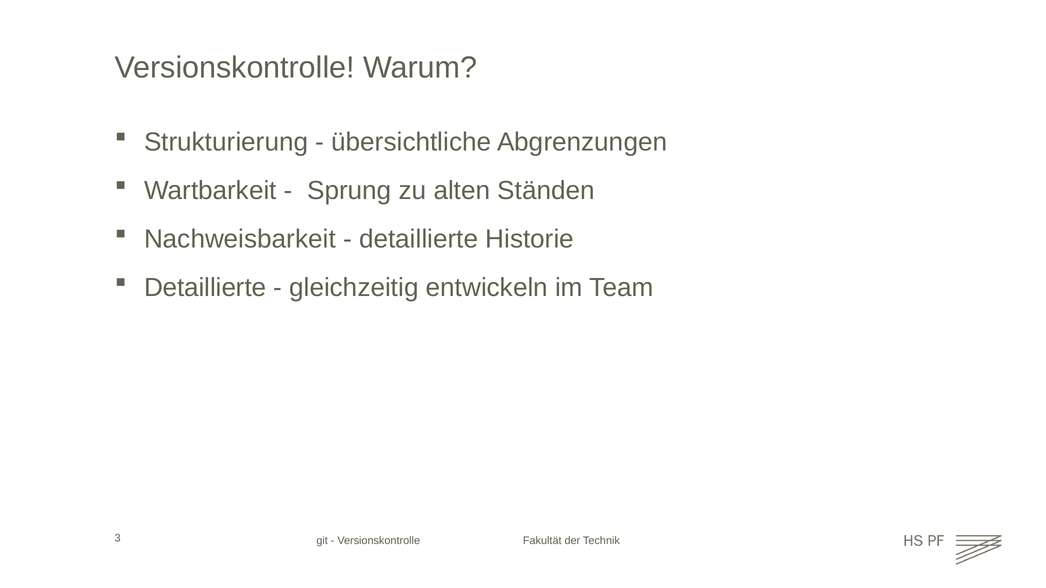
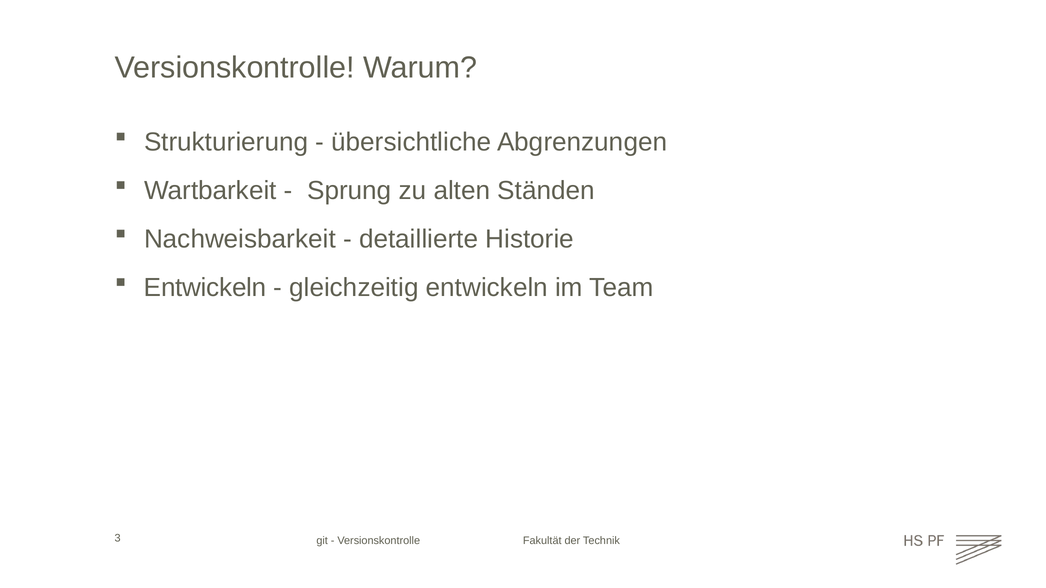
Detaillierte at (205, 288): Detaillierte -> Entwickeln
